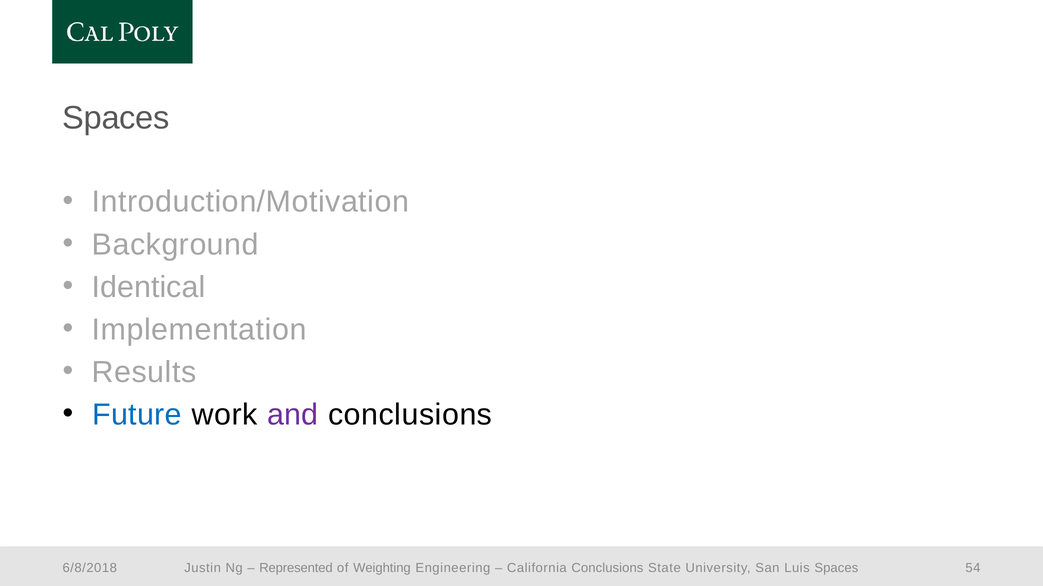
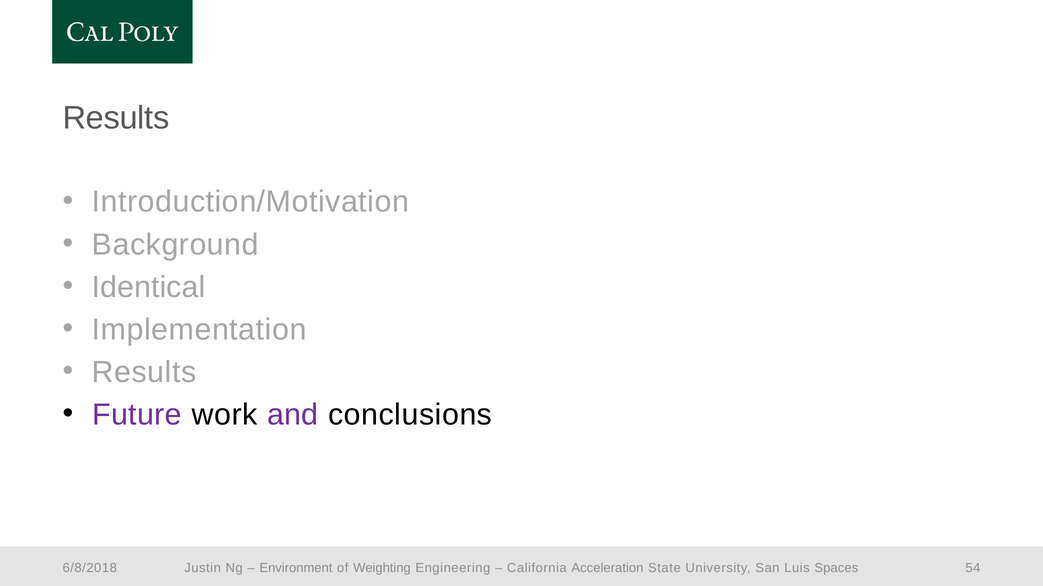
Spaces at (116, 118): Spaces -> Results
Future colour: blue -> purple
Represented: Represented -> Environment
California Conclusions: Conclusions -> Acceleration
